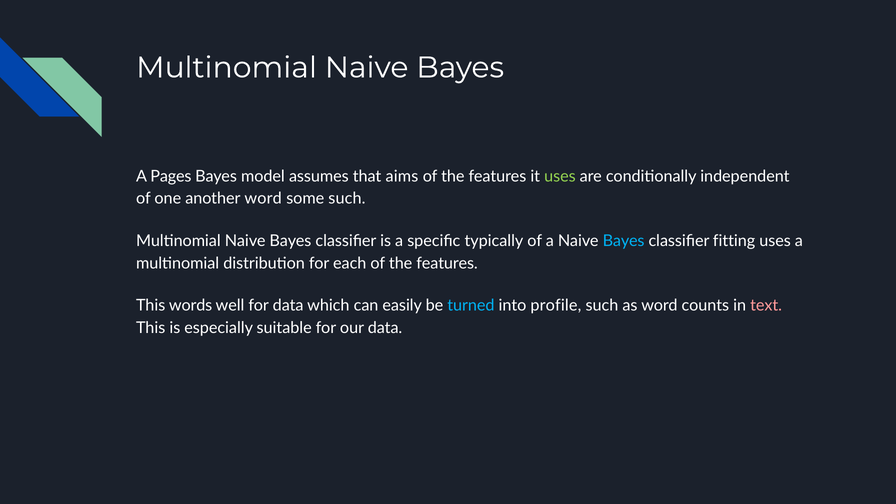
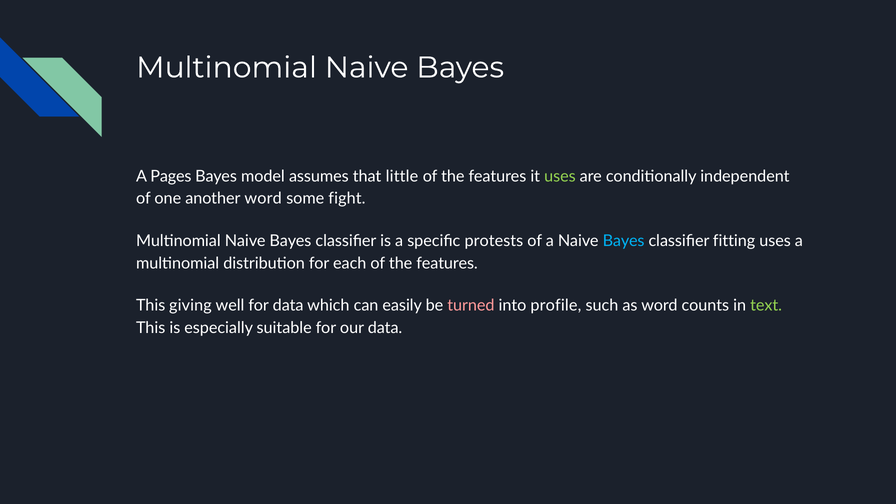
aims: aims -> little
some such: such -> fight
typically: typically -> protests
words: words -> giving
turned colour: light blue -> pink
text colour: pink -> light green
